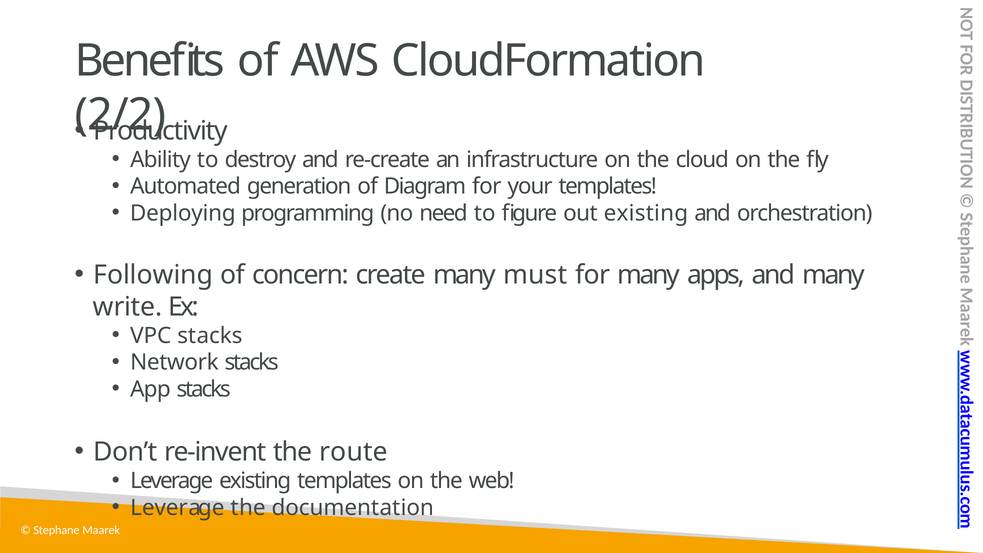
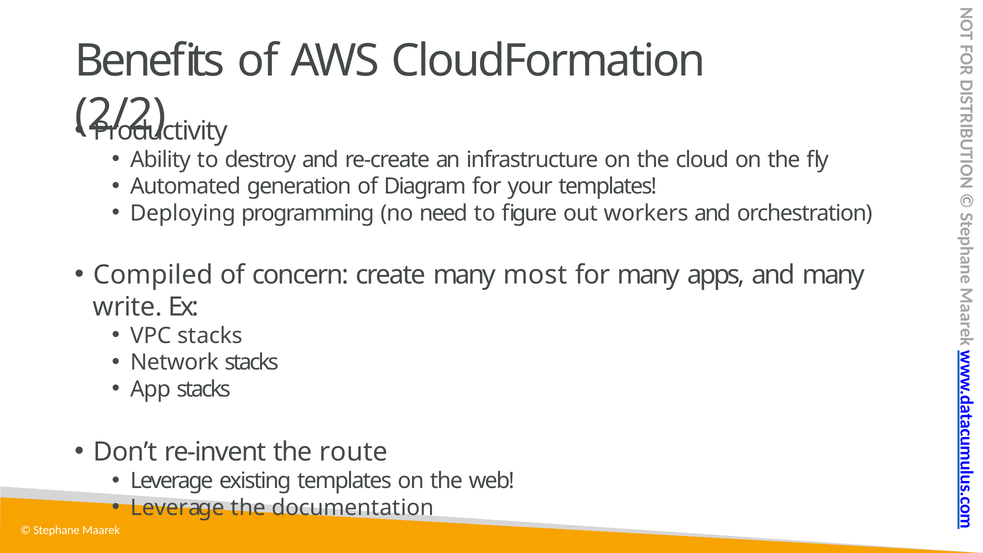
out existing: existing -> workers
Following: Following -> Compiled
must: must -> most
